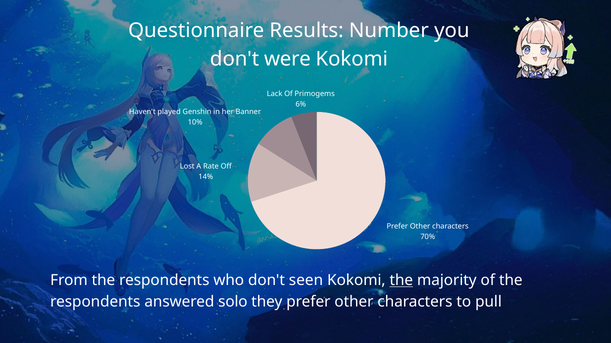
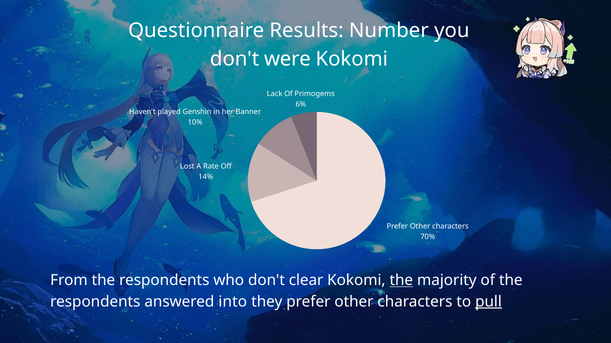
seen: seen -> clear
solo: solo -> into
pull underline: none -> present
